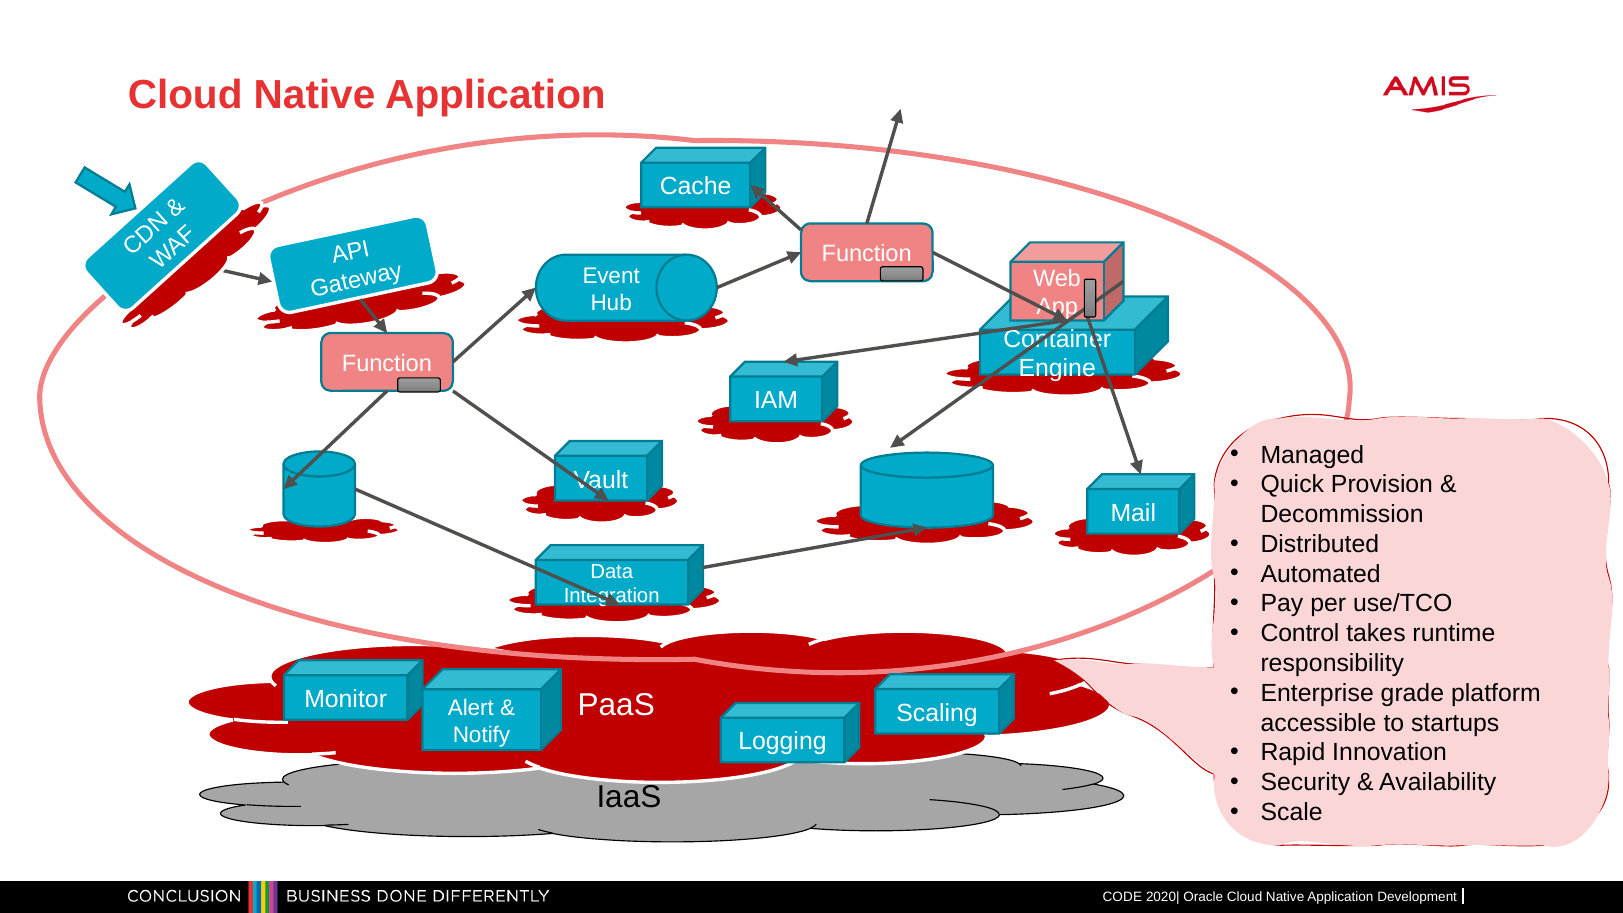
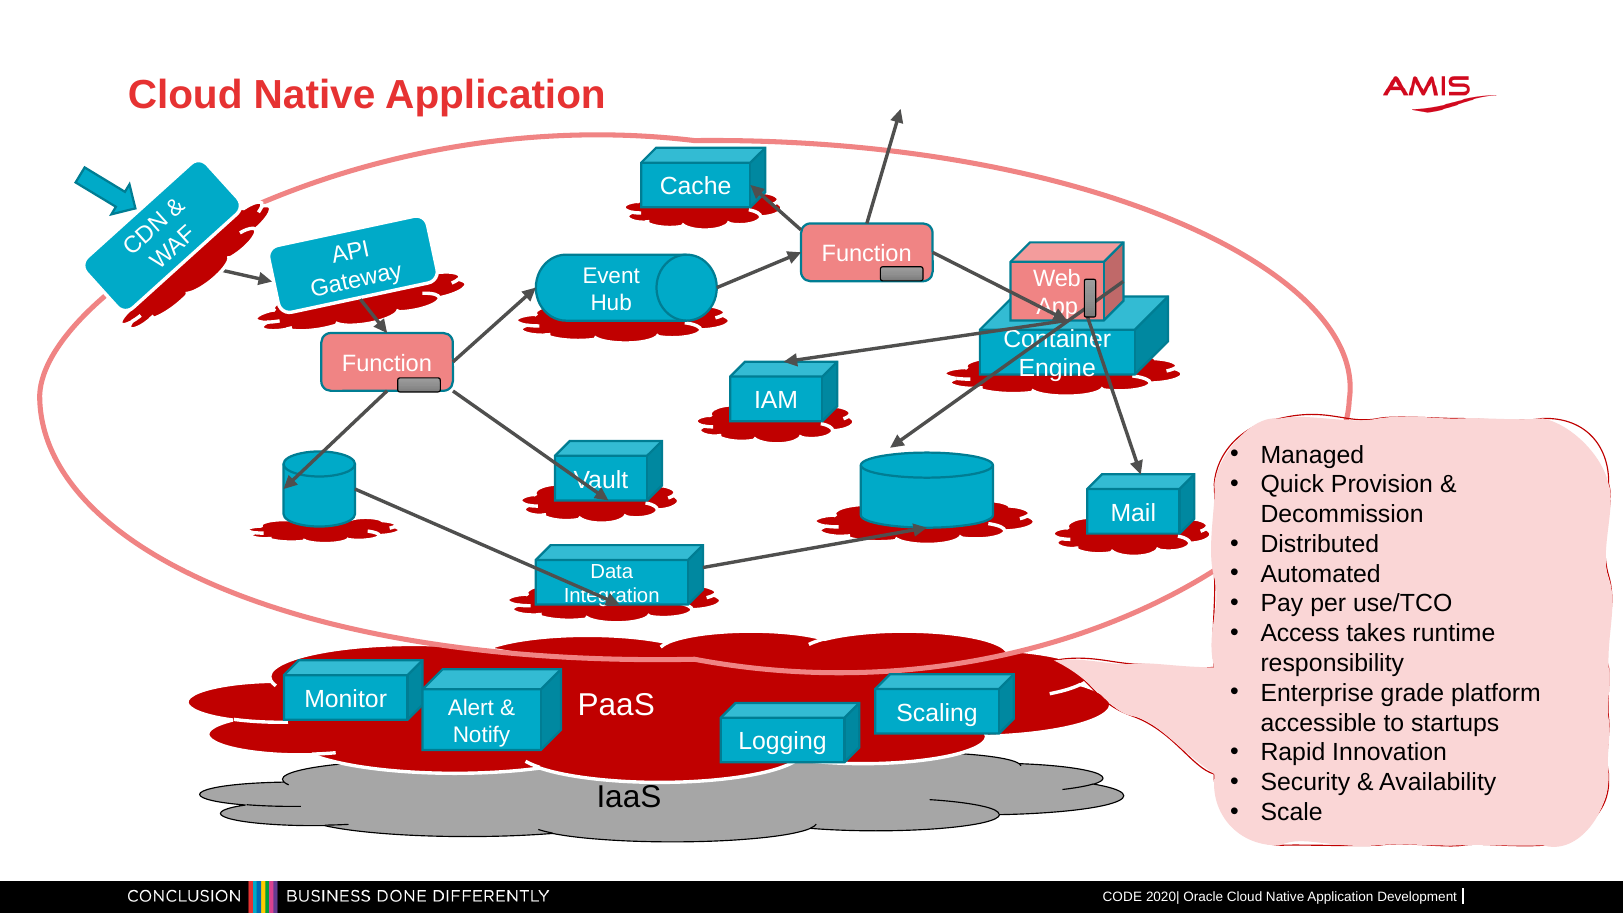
Control: Control -> Access
